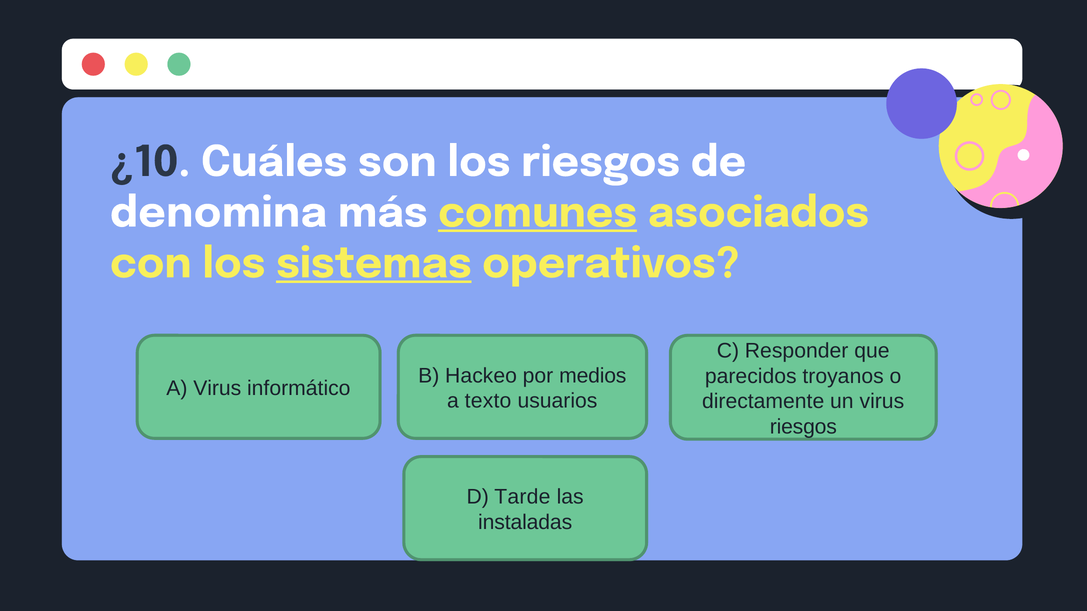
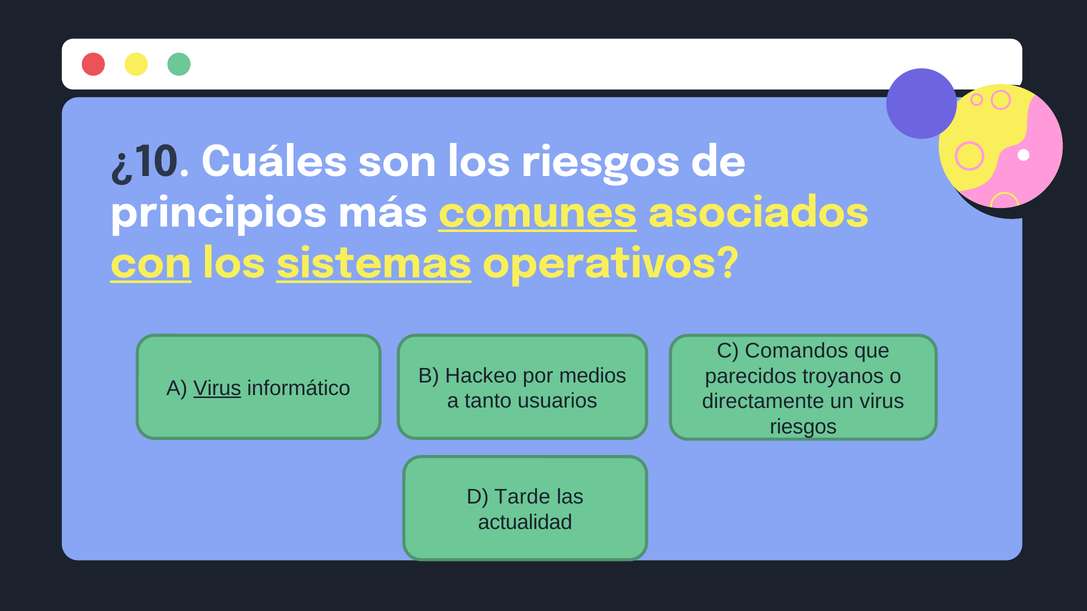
denomina: denomina -> principios
con underline: none -> present
Responder: Responder -> Comandos
Virus at (217, 389) underline: none -> present
texto: texto -> tanto
instaladas: instaladas -> actualidad
